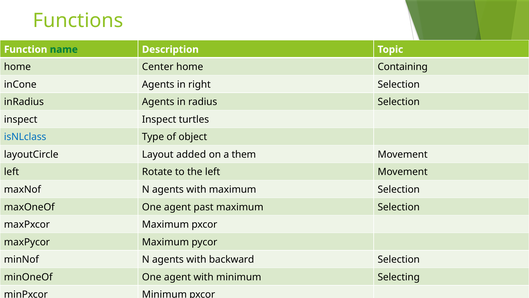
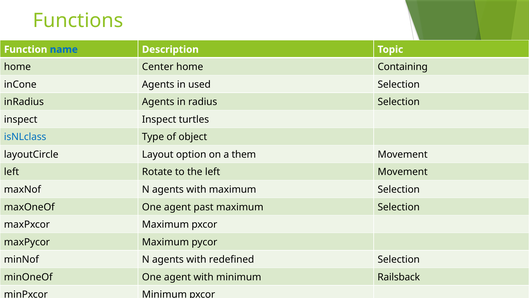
name colour: green -> blue
right: right -> used
added: added -> option
backward: backward -> redefined
Selecting: Selecting -> Railsback
